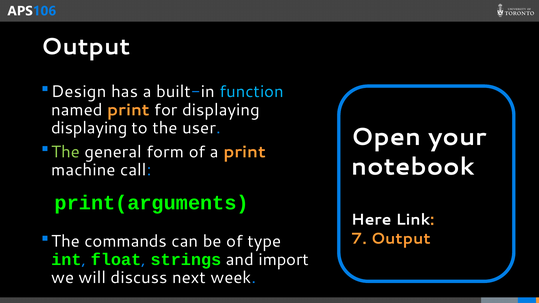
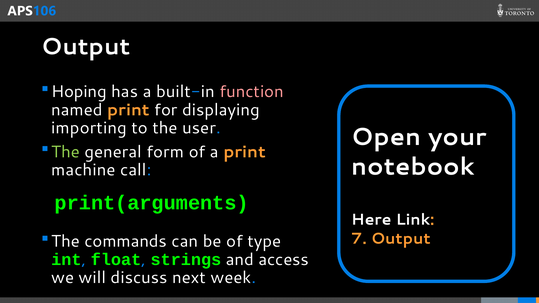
Design: Design -> Hoping
function colour: light blue -> pink
displaying at (89, 128): displaying -> importing
import: import -> access
